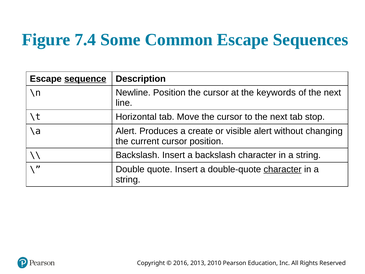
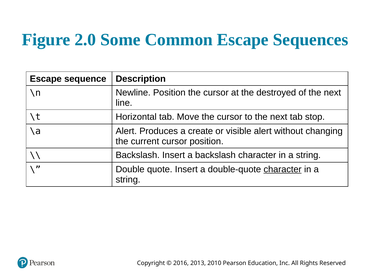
7.4: 7.4 -> 2.0
sequence underline: present -> none
keywords: keywords -> destroyed
